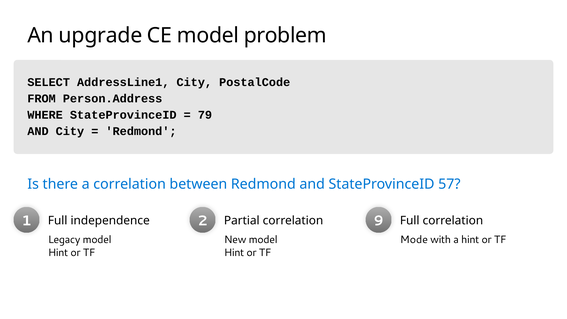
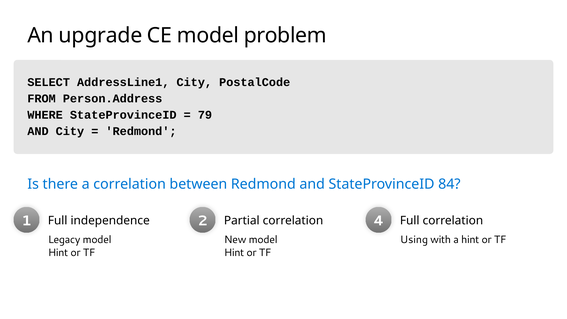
57: 57 -> 84
9: 9 -> 4
Mode: Mode -> Using
